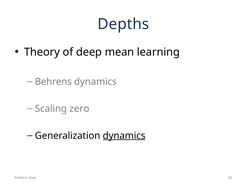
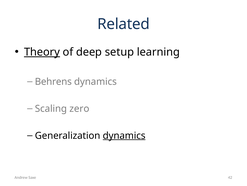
Depths: Depths -> Related
Theory underline: none -> present
mean: mean -> setup
